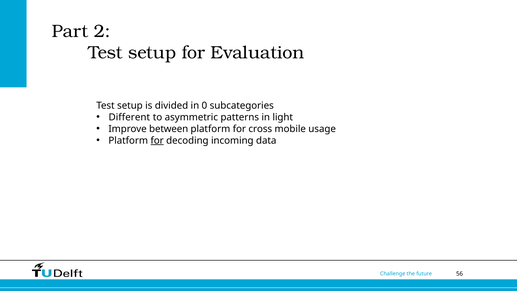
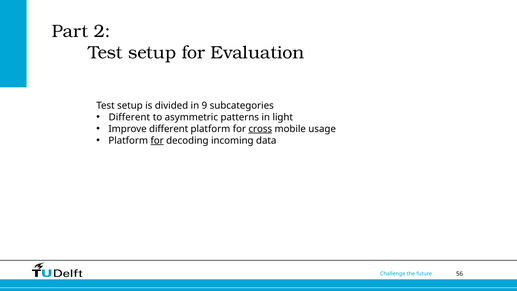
0: 0 -> 9
Improve between: between -> different
cross underline: none -> present
